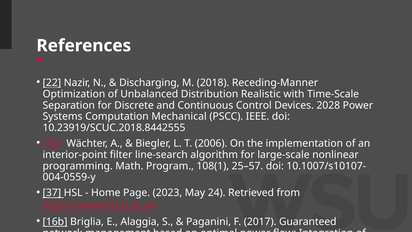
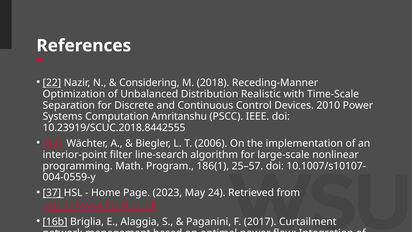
Discharging: Discharging -> Considering
2028: 2028 -> 2010
Mechanical: Mechanical -> Amritanshu
32: 32 -> 34
108(1: 108(1 -> 186(1
Guaranteed: Guaranteed -> Curtailment
